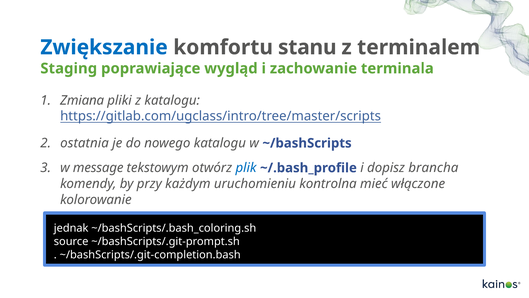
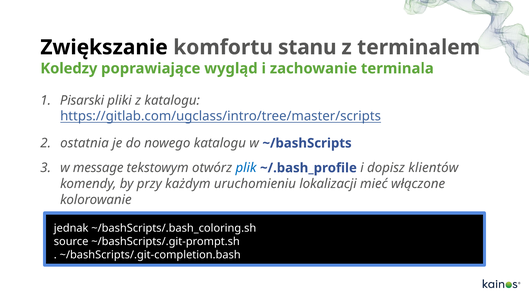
Zwiększanie colour: blue -> black
Staging: Staging -> Koledzy
Zmiana: Zmiana -> Pisarski
brancha: brancha -> klientów
kontrolna: kontrolna -> lokalizacji
